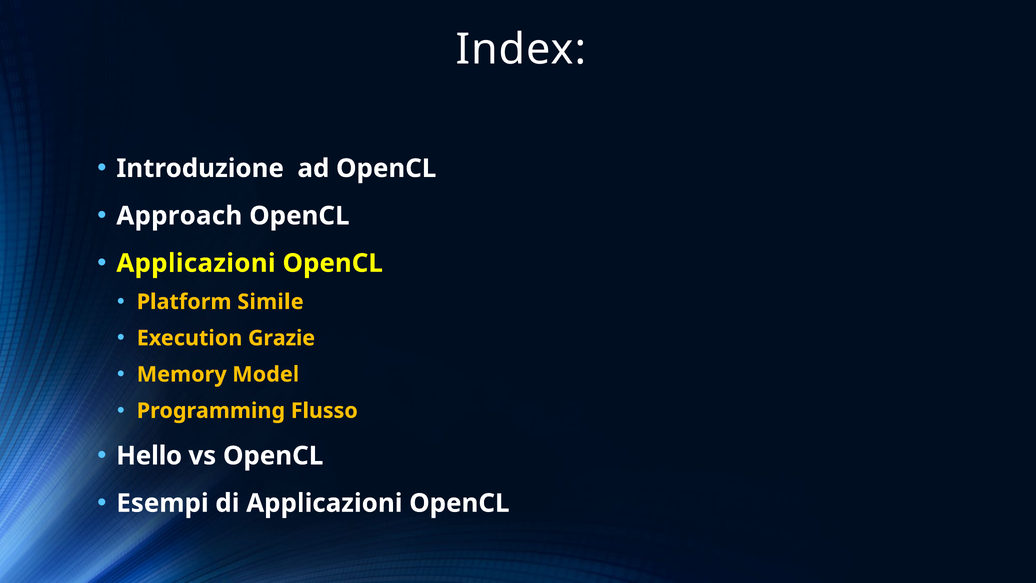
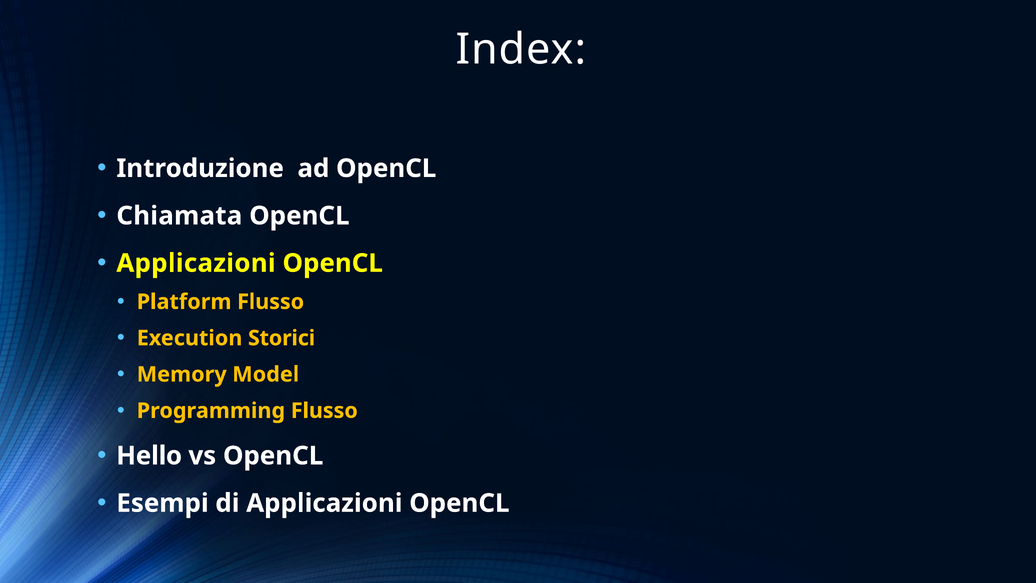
Approach: Approach -> Chiamata
Platform Simile: Simile -> Flusso
Grazie: Grazie -> Storici
